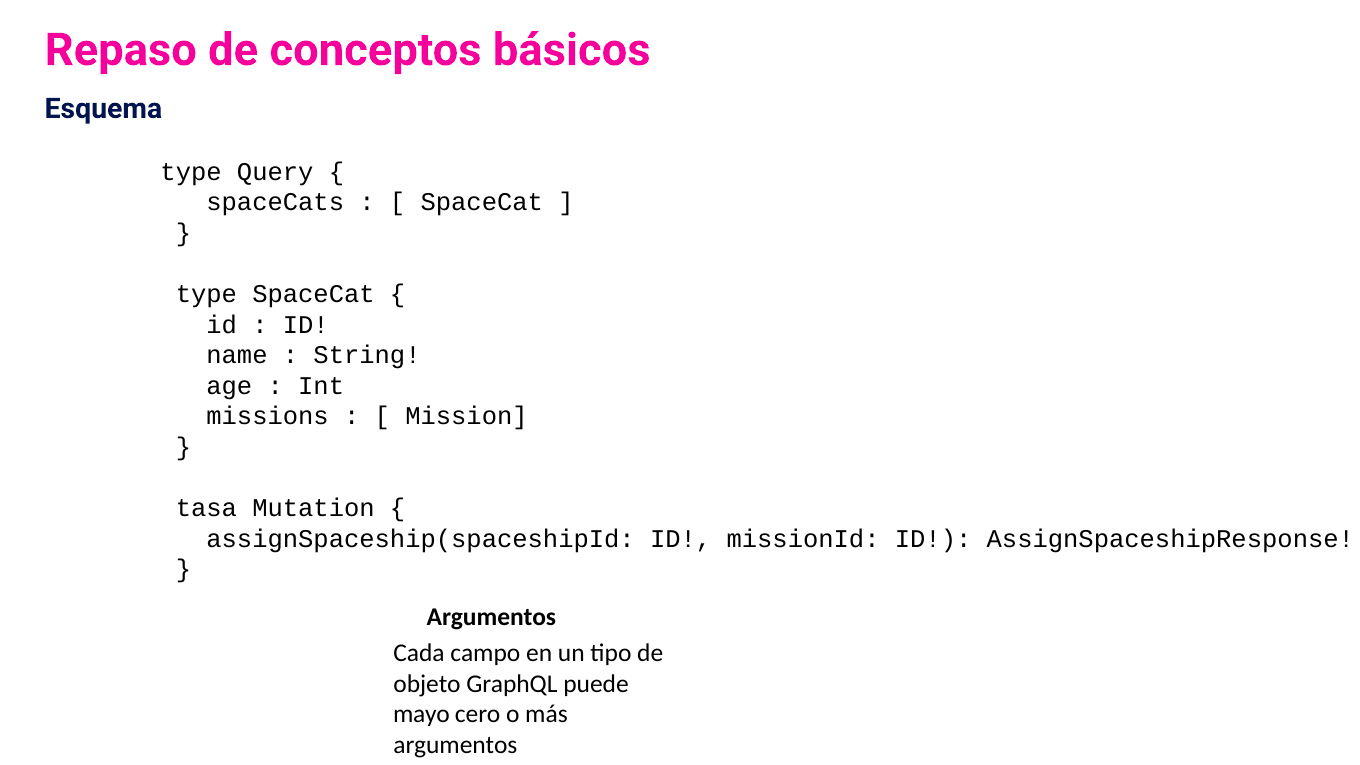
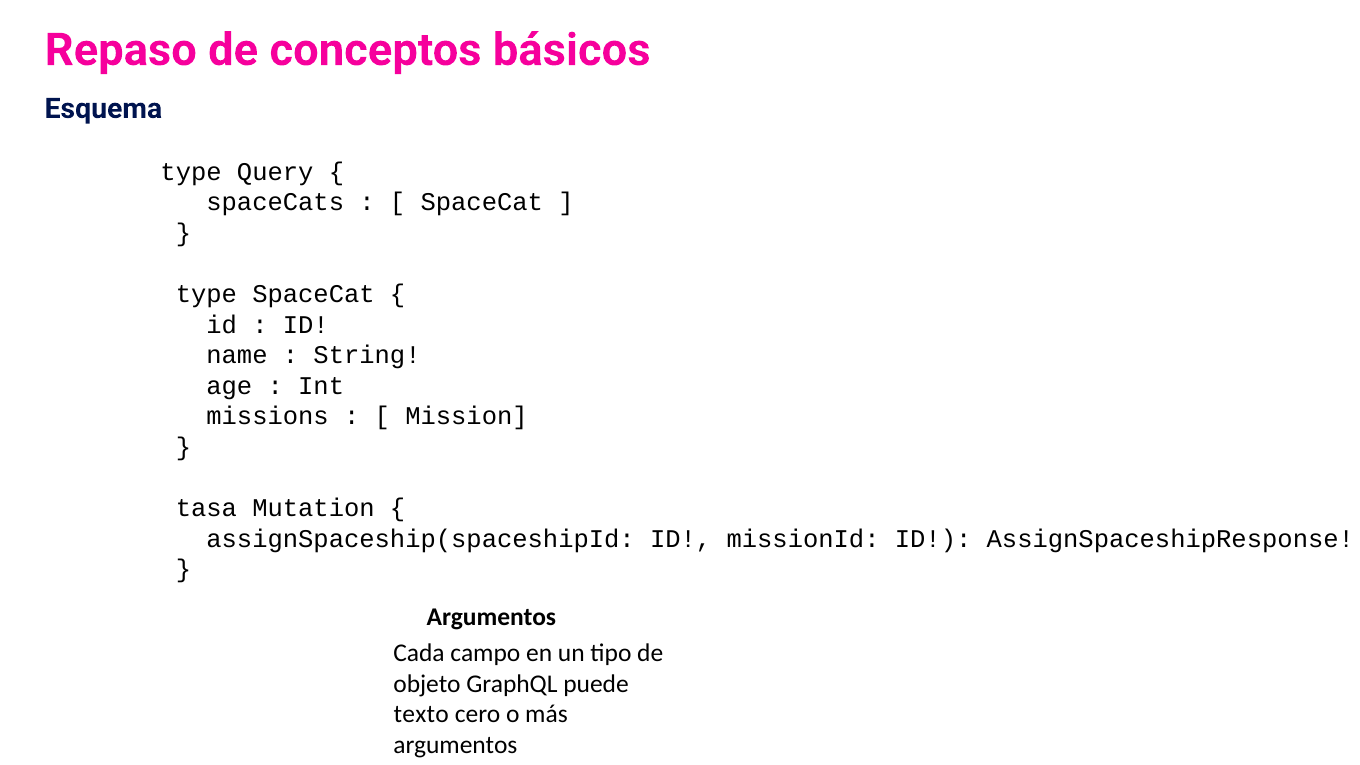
mayo: mayo -> texto
